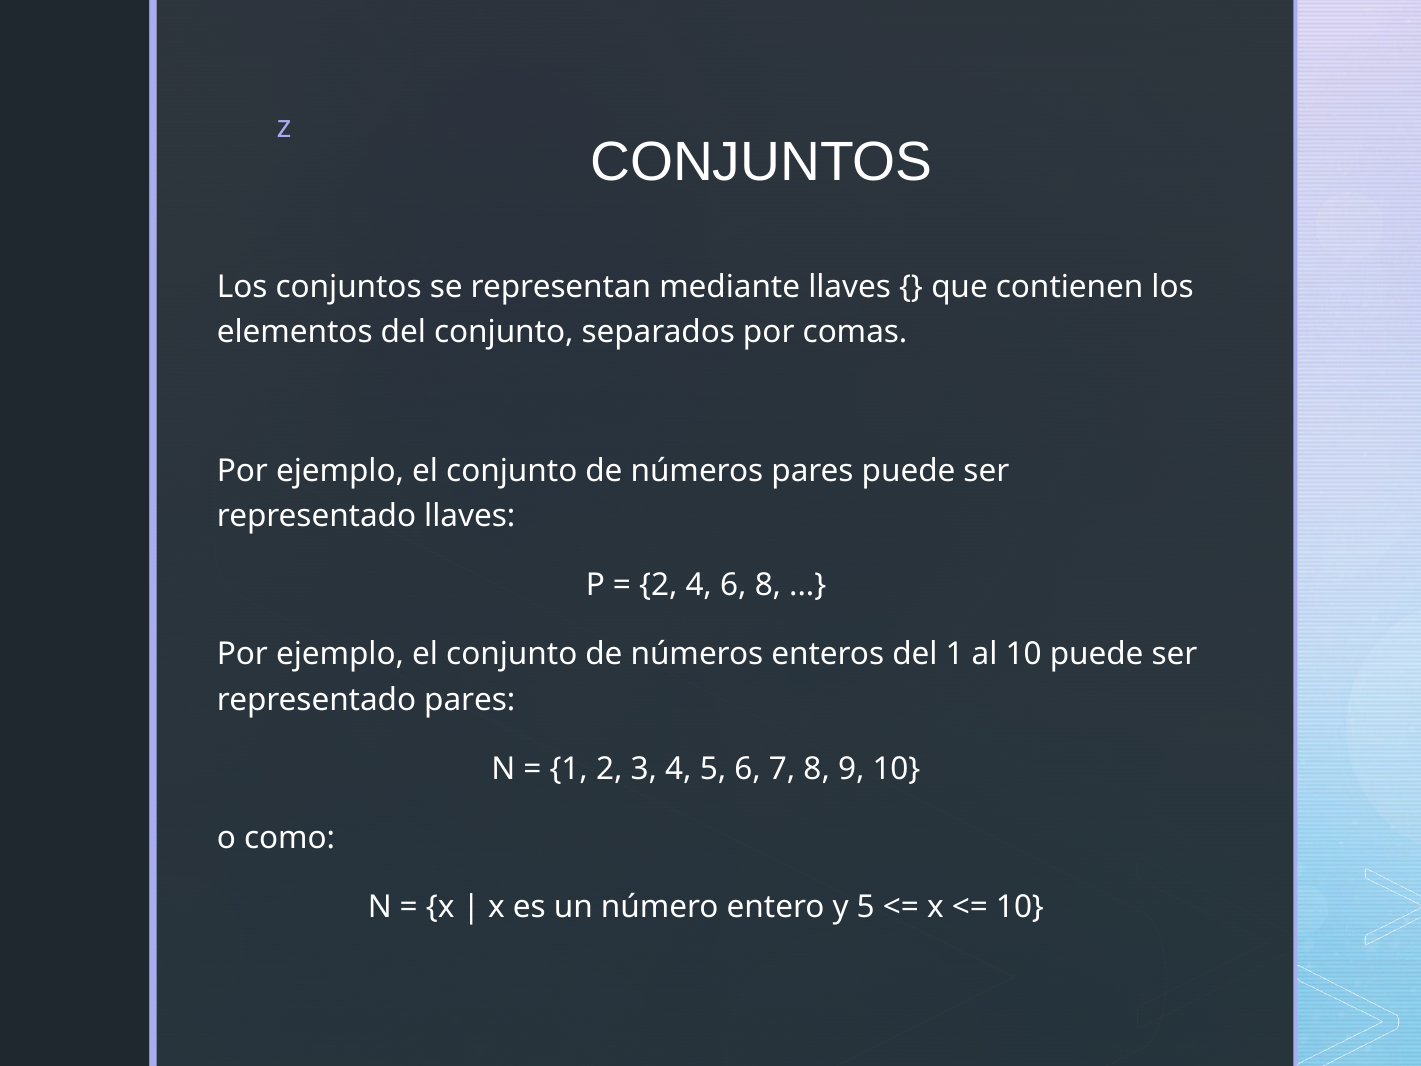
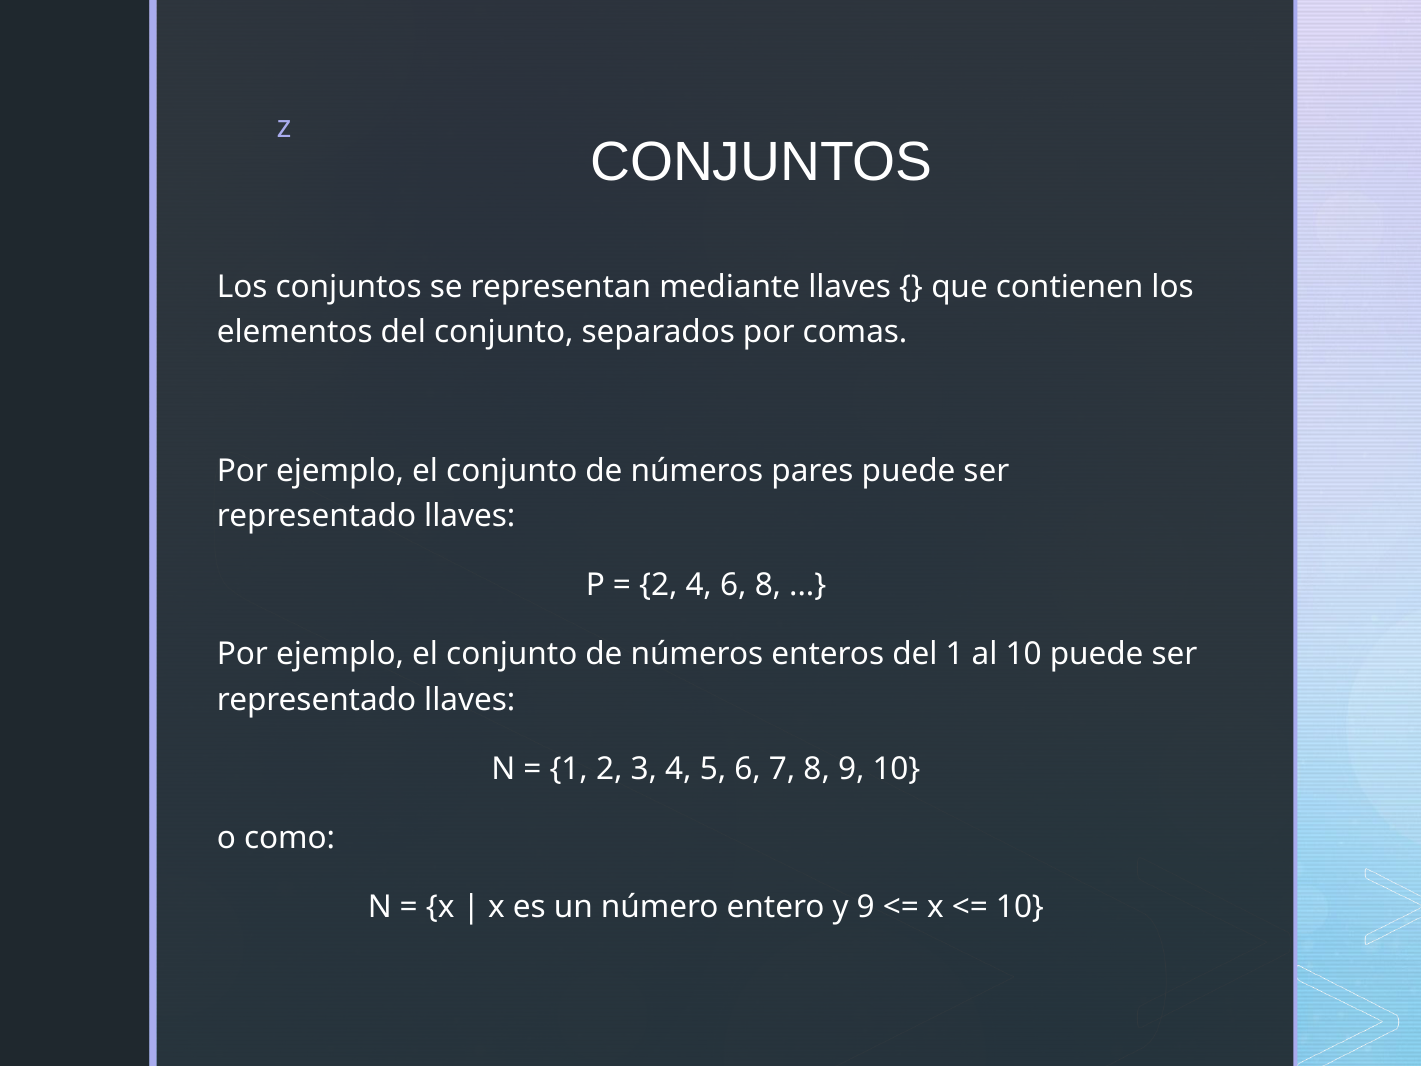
pares at (470, 700): pares -> llaves
y 5: 5 -> 9
